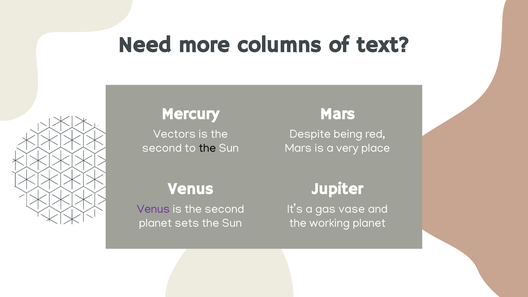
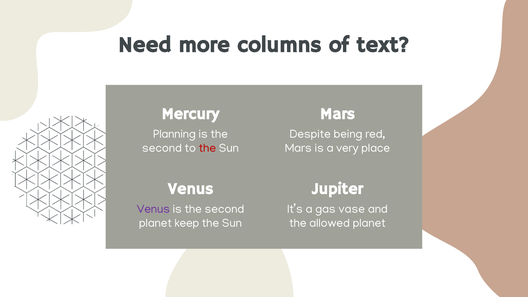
Vectors: Vectors -> Planning
the at (207, 148) colour: black -> red
sets: sets -> keep
working: working -> allowed
